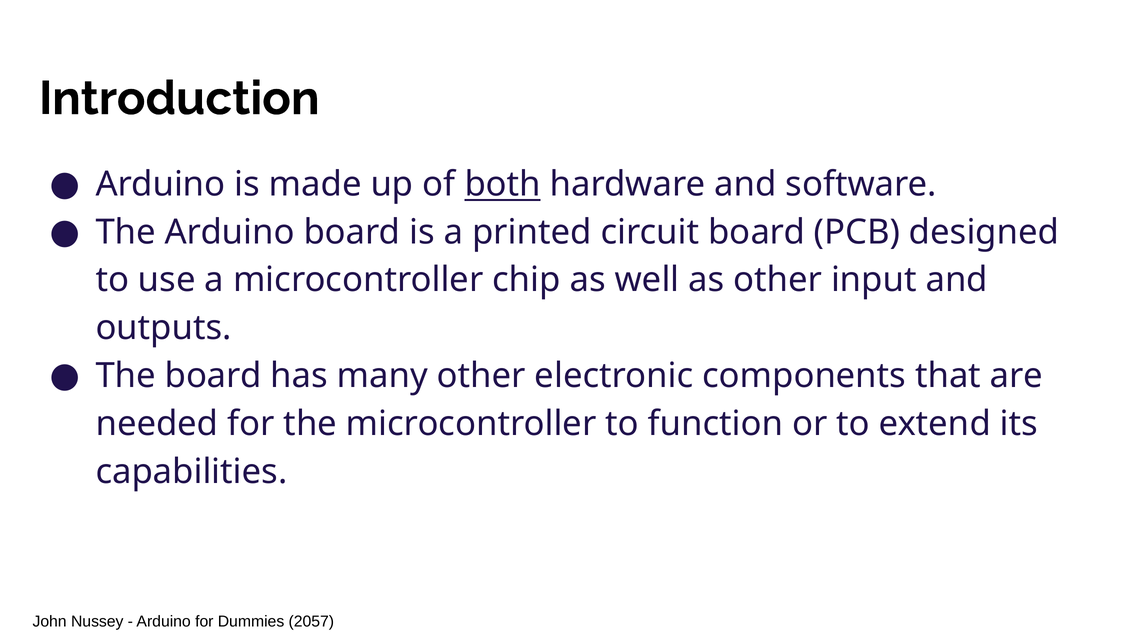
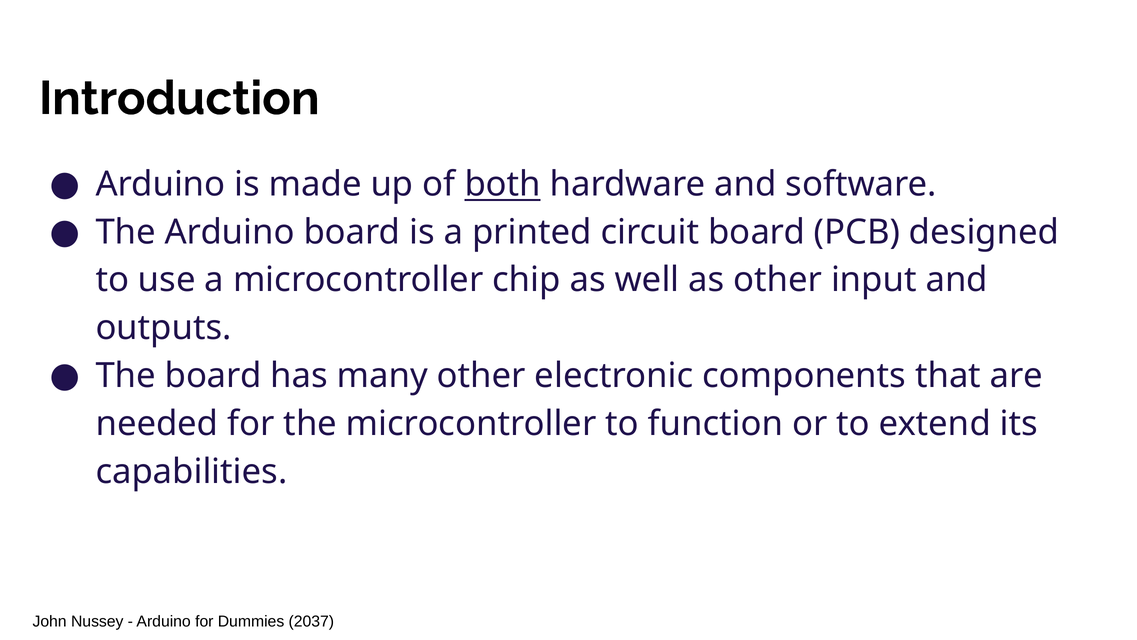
2057: 2057 -> 2037
